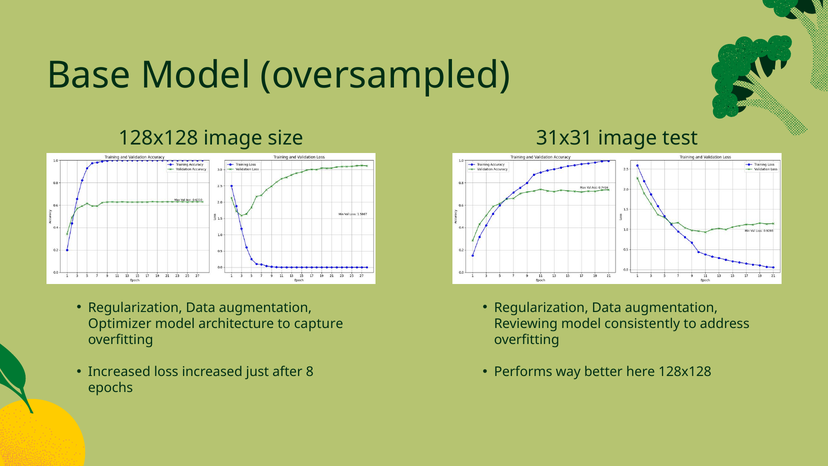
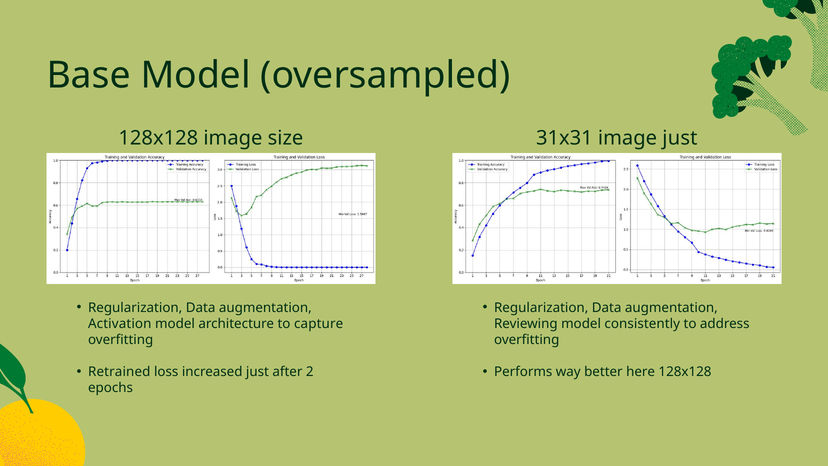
image test: test -> just
Optimizer: Optimizer -> Activation
Increased at (119, 372): Increased -> Retrained
8: 8 -> 2
